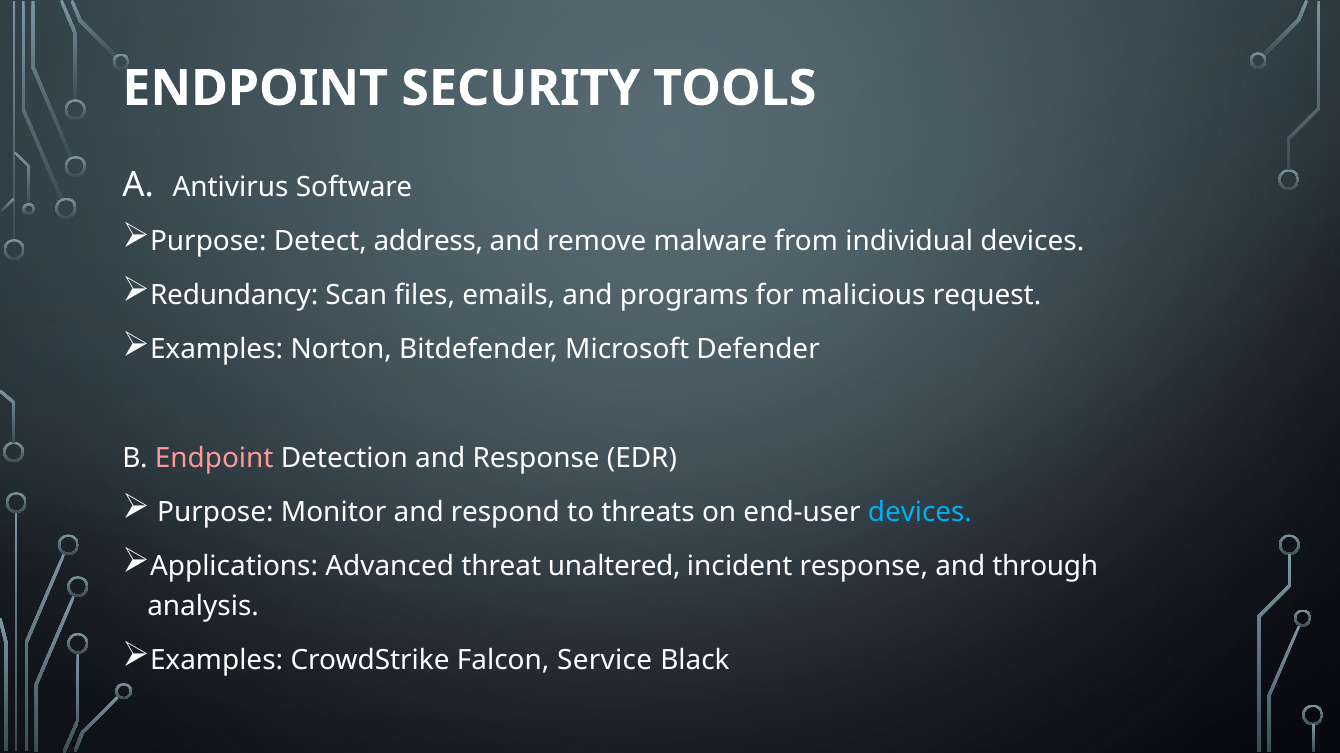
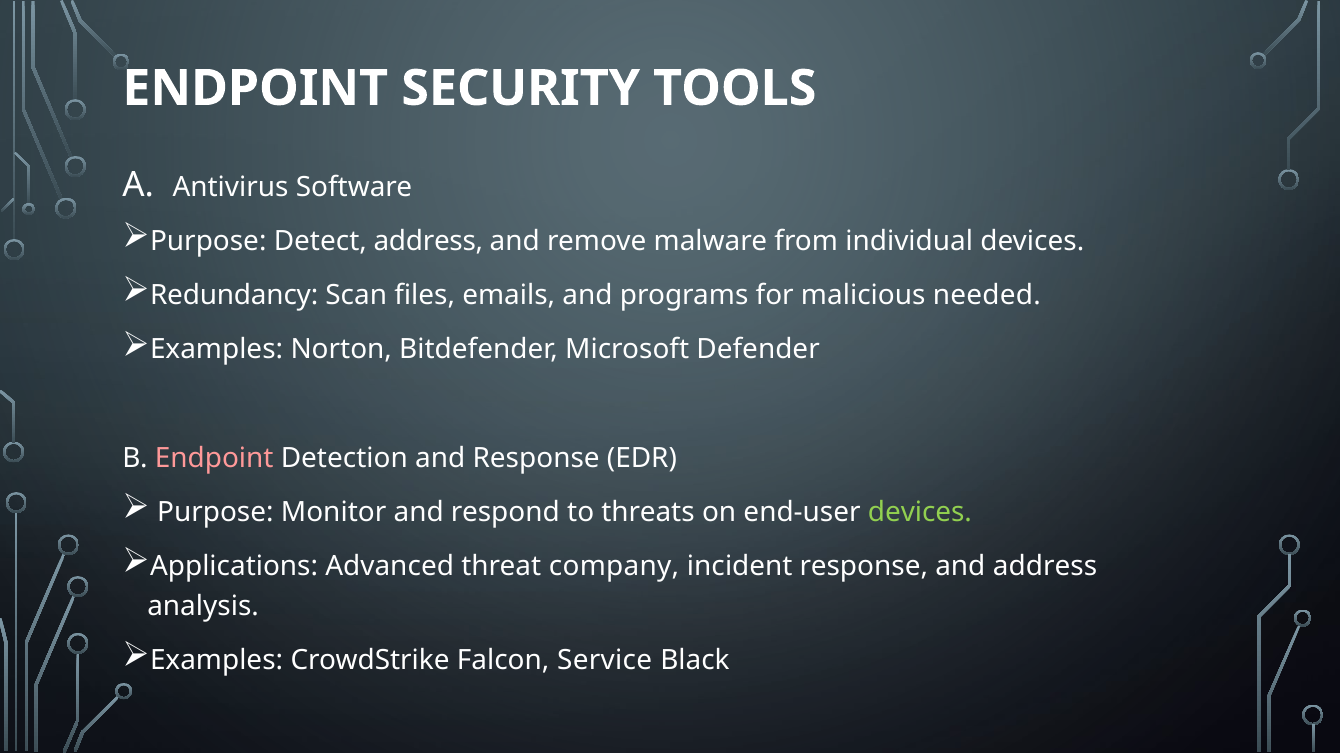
request: request -> needed
devices at (920, 513) colour: light blue -> light green
unaltered: unaltered -> company
and through: through -> address
